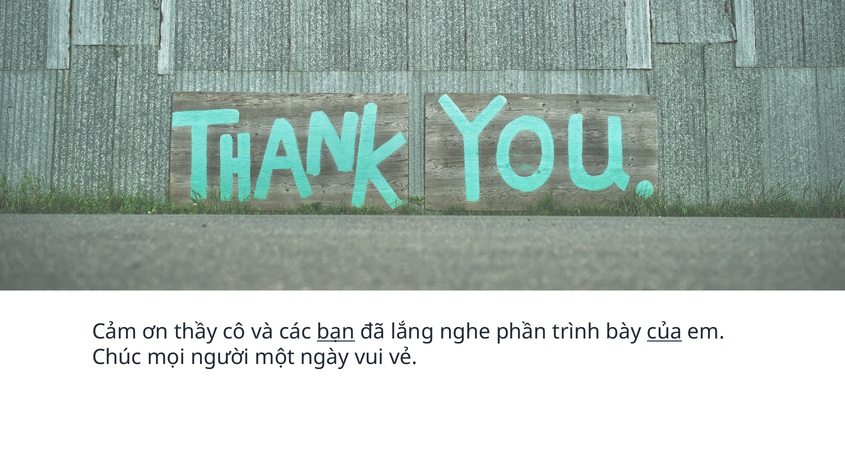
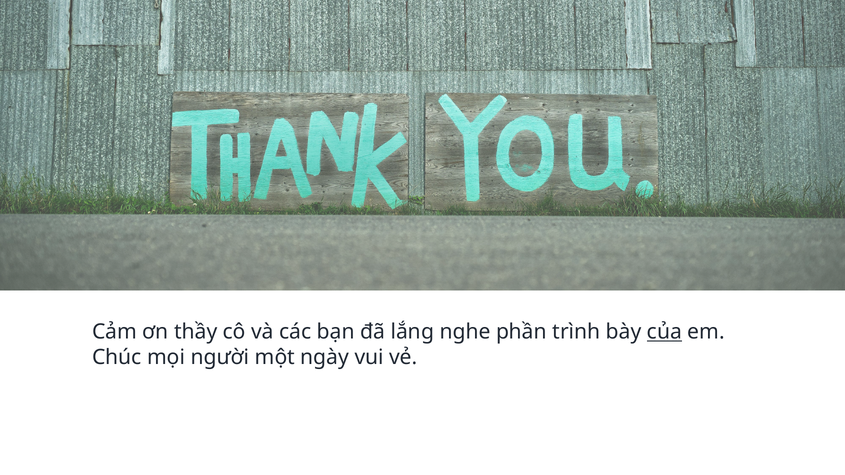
bạn underline: present -> none
